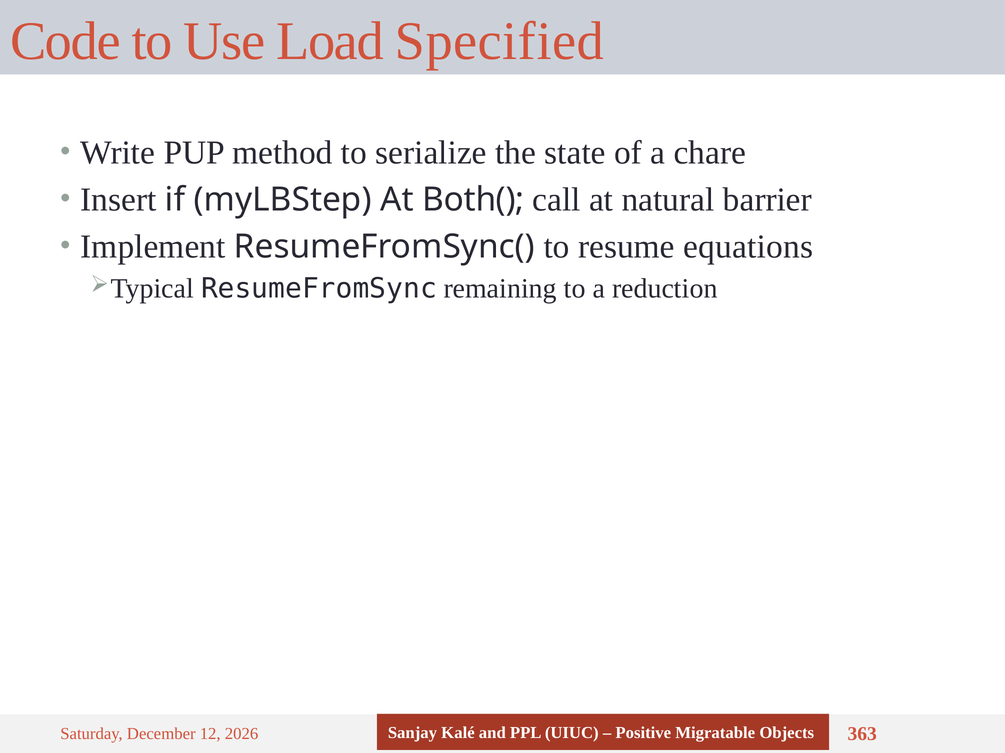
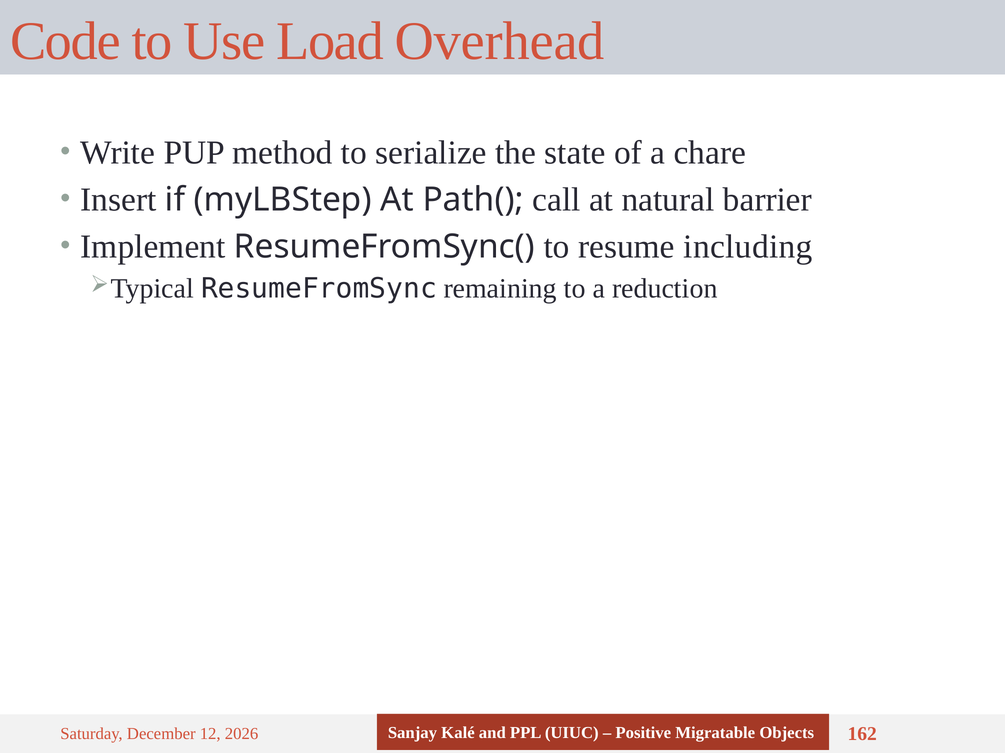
Specified: Specified -> Overhead
Both(: Both( -> Path(
equations: equations -> including
363: 363 -> 162
